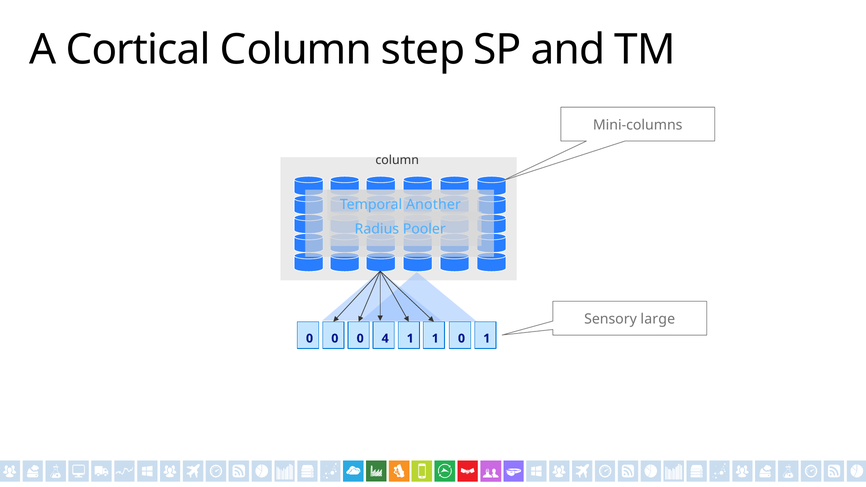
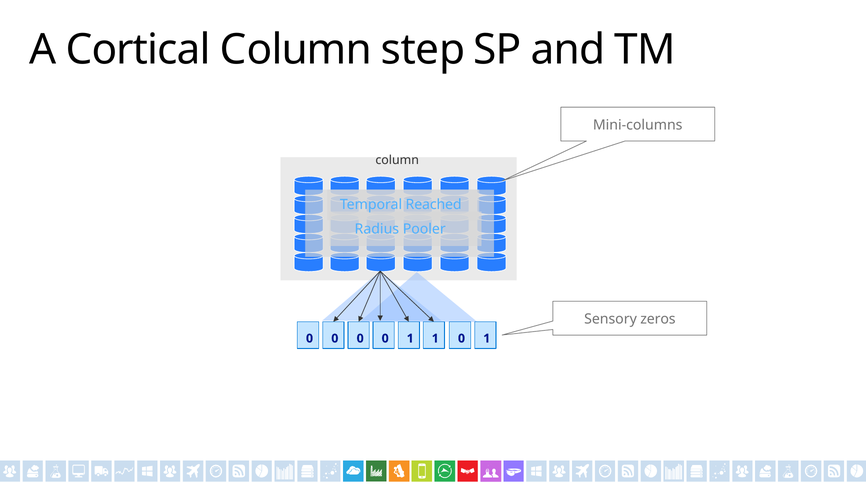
Another: Another -> Reached
large: large -> zeros
4 at (385, 338): 4 -> 0
